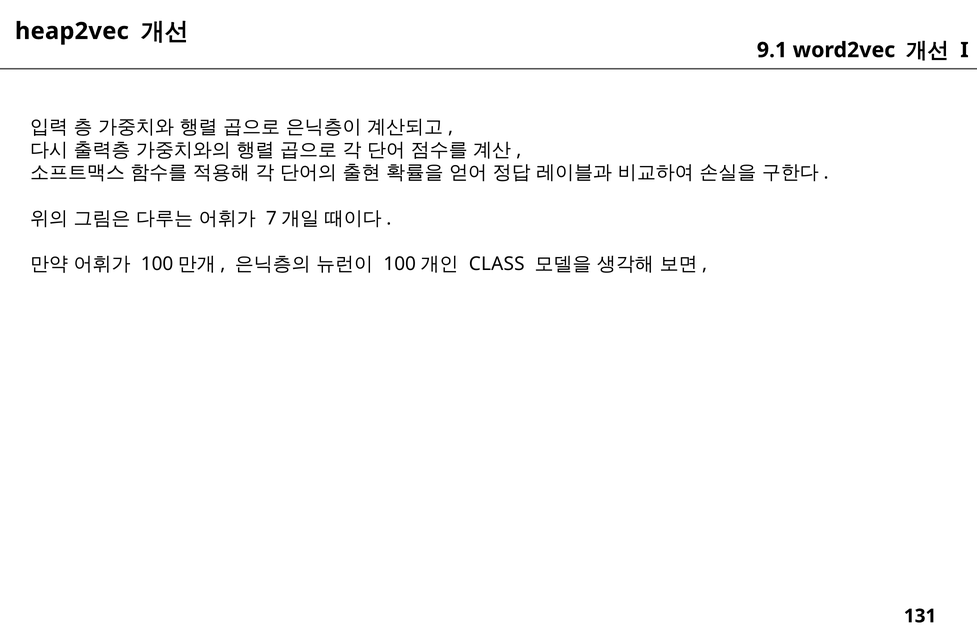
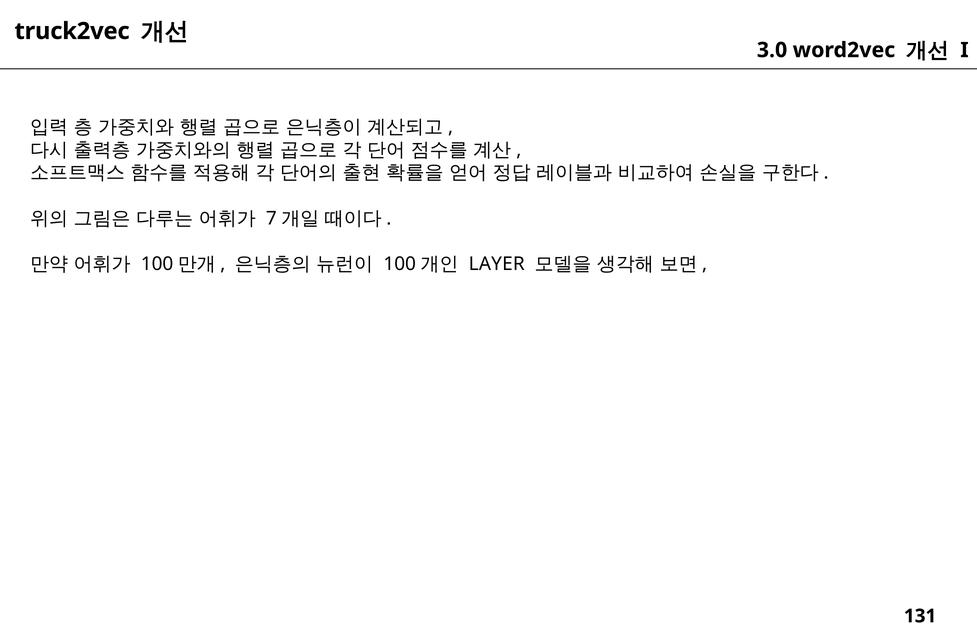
heap2vec: heap2vec -> truck2vec
9.1: 9.1 -> 3.0
CLASS: CLASS -> LAYER
